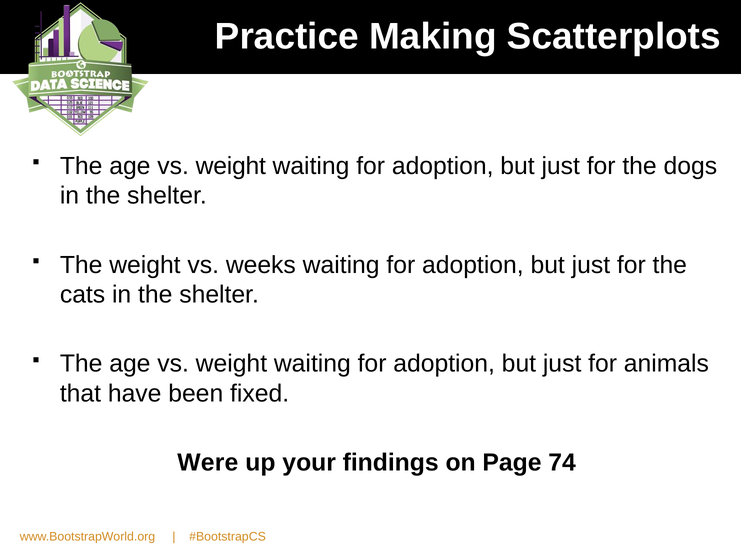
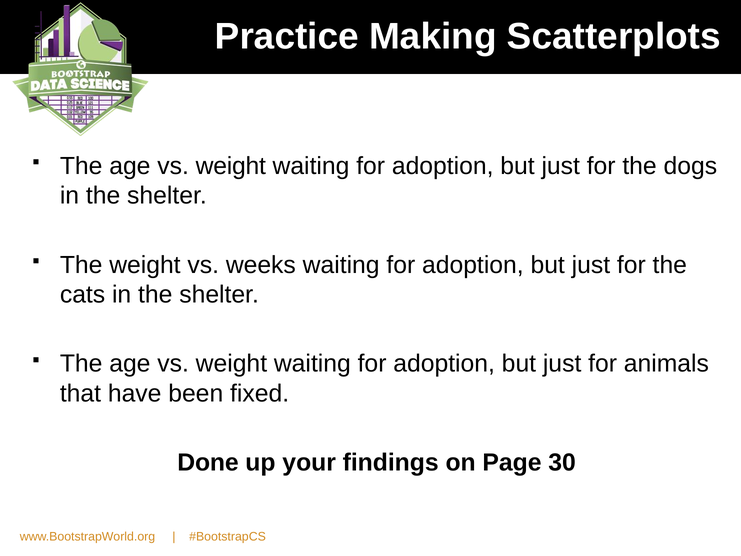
Were: Were -> Done
74: 74 -> 30
